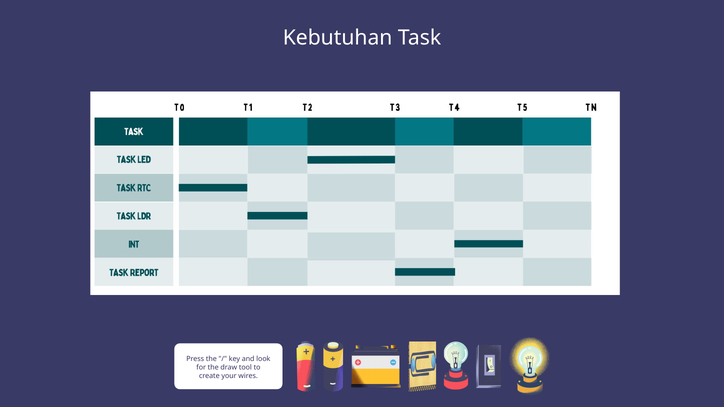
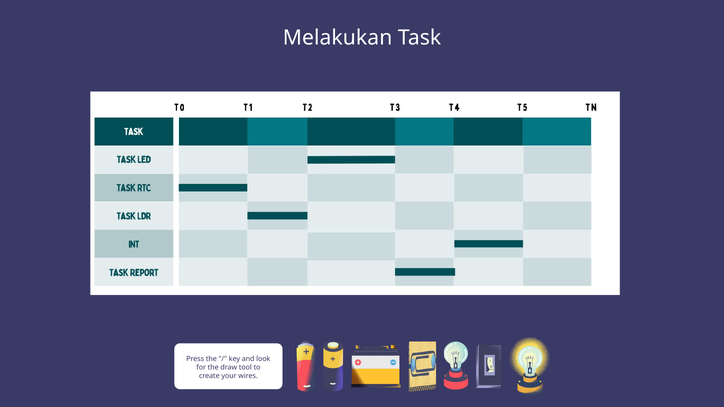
Kebutuhan: Kebutuhan -> Melakukan
